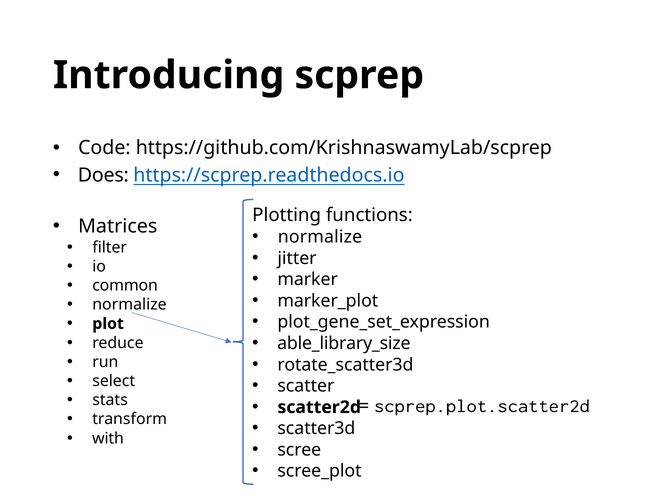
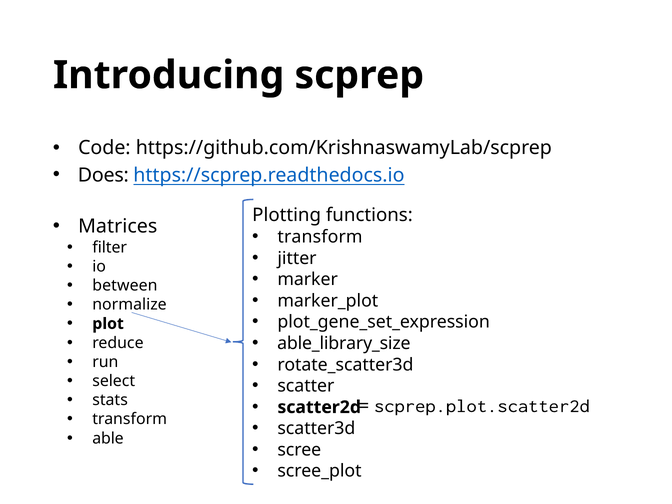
normalize at (320, 237): normalize -> transform
common: common -> between
with: with -> able
